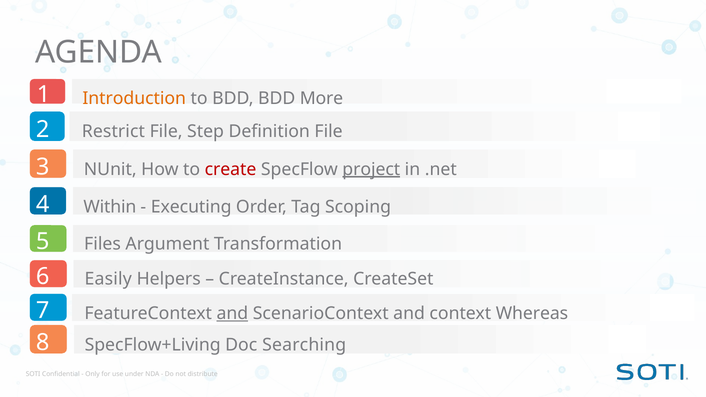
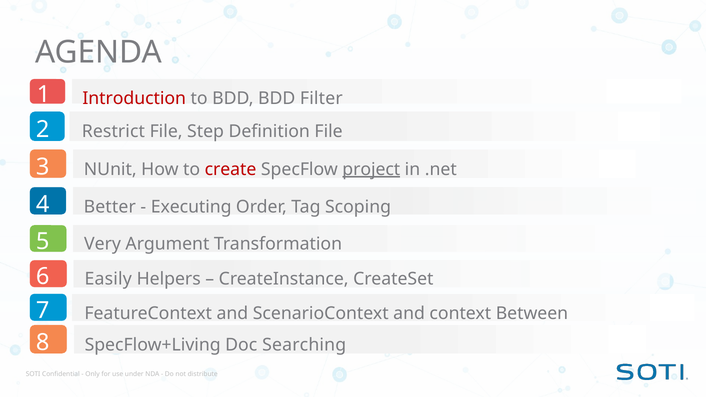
Introduction colour: orange -> red
More: More -> Filter
Within: Within -> Better
Files: Files -> Very
and at (232, 314) underline: present -> none
Whereas: Whereas -> Between
